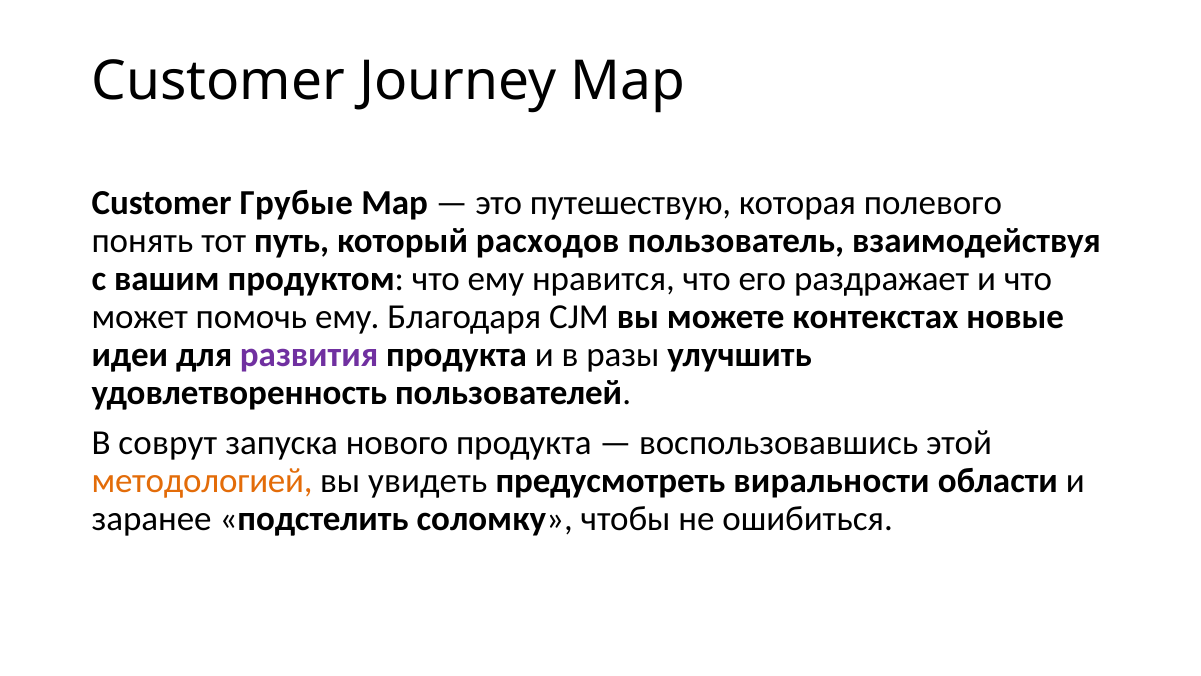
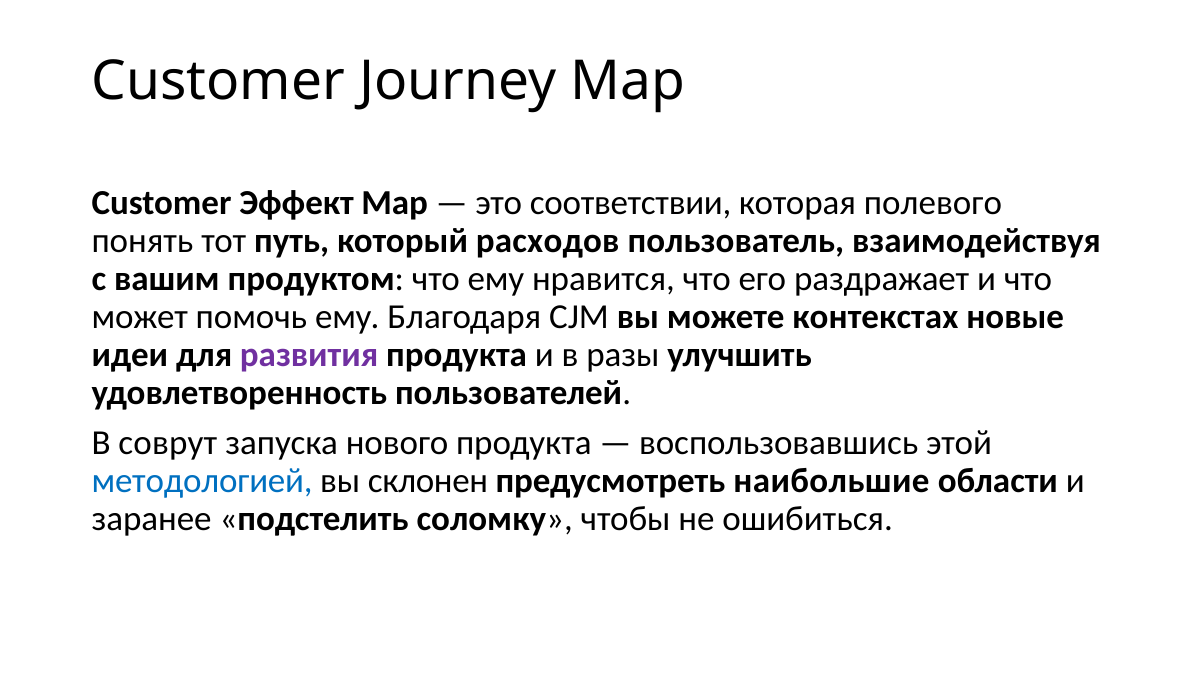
Грубые: Грубые -> Эффект
путешествую: путешествую -> соответствии
методологией colour: orange -> blue
увидеть: увидеть -> склонен
виральности: виральности -> наибольшие
